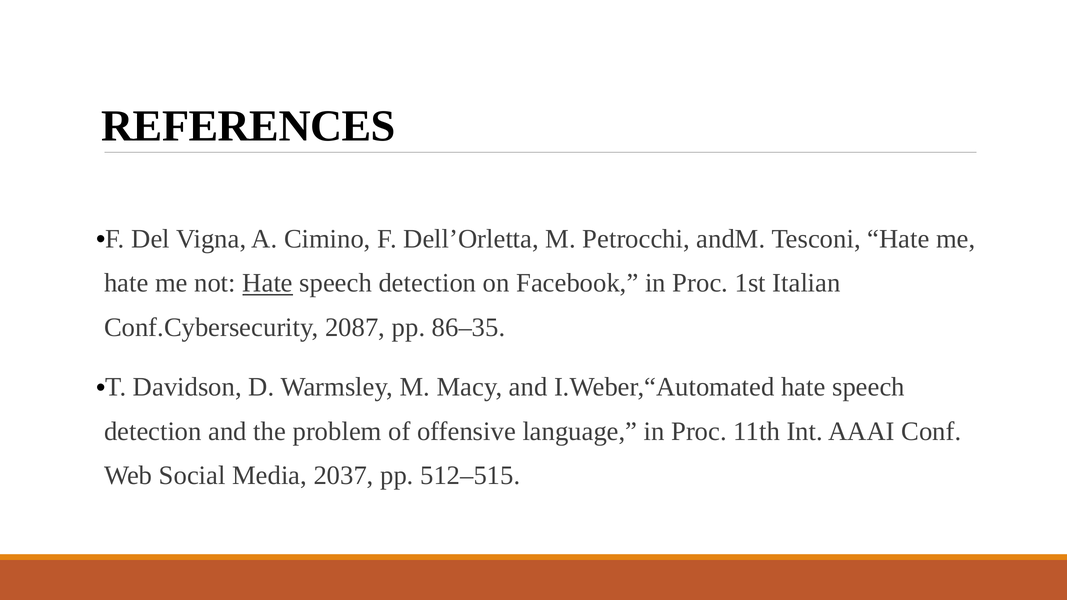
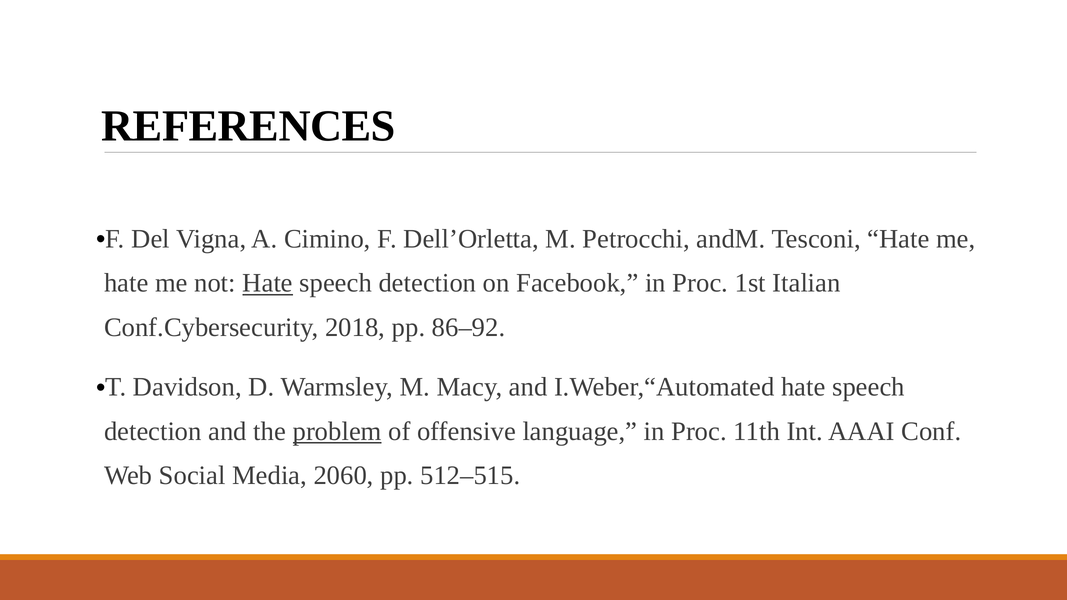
2087: 2087 -> 2018
86–35: 86–35 -> 86–92
problem underline: none -> present
2037: 2037 -> 2060
